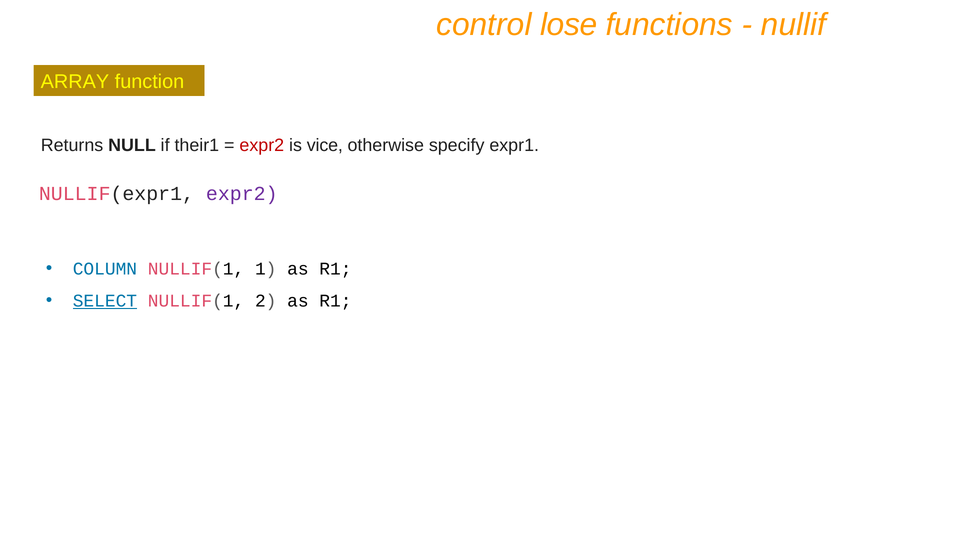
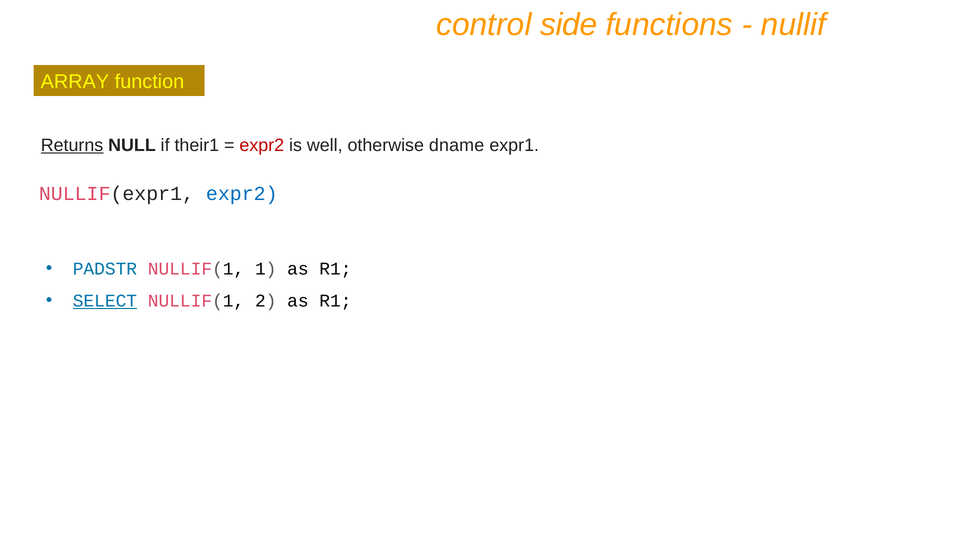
lose: lose -> side
Returns underline: none -> present
vice: vice -> well
specify: specify -> dname
expr2 at (242, 194) colour: purple -> blue
COLUMN: COLUMN -> PADSTR
